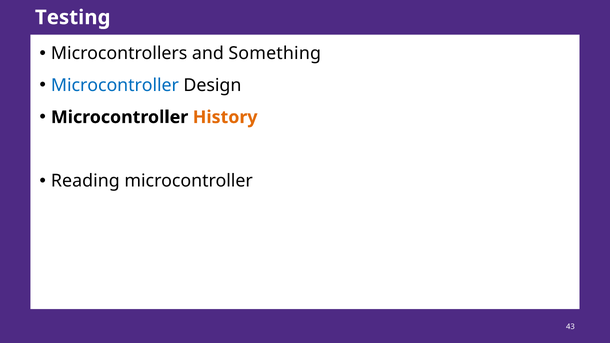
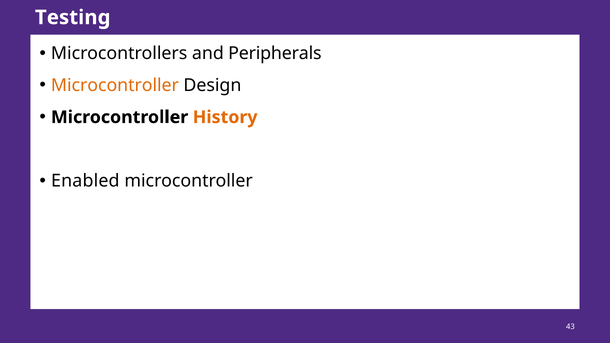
Something: Something -> Peripherals
Microcontroller at (115, 85) colour: blue -> orange
Reading: Reading -> Enabled
